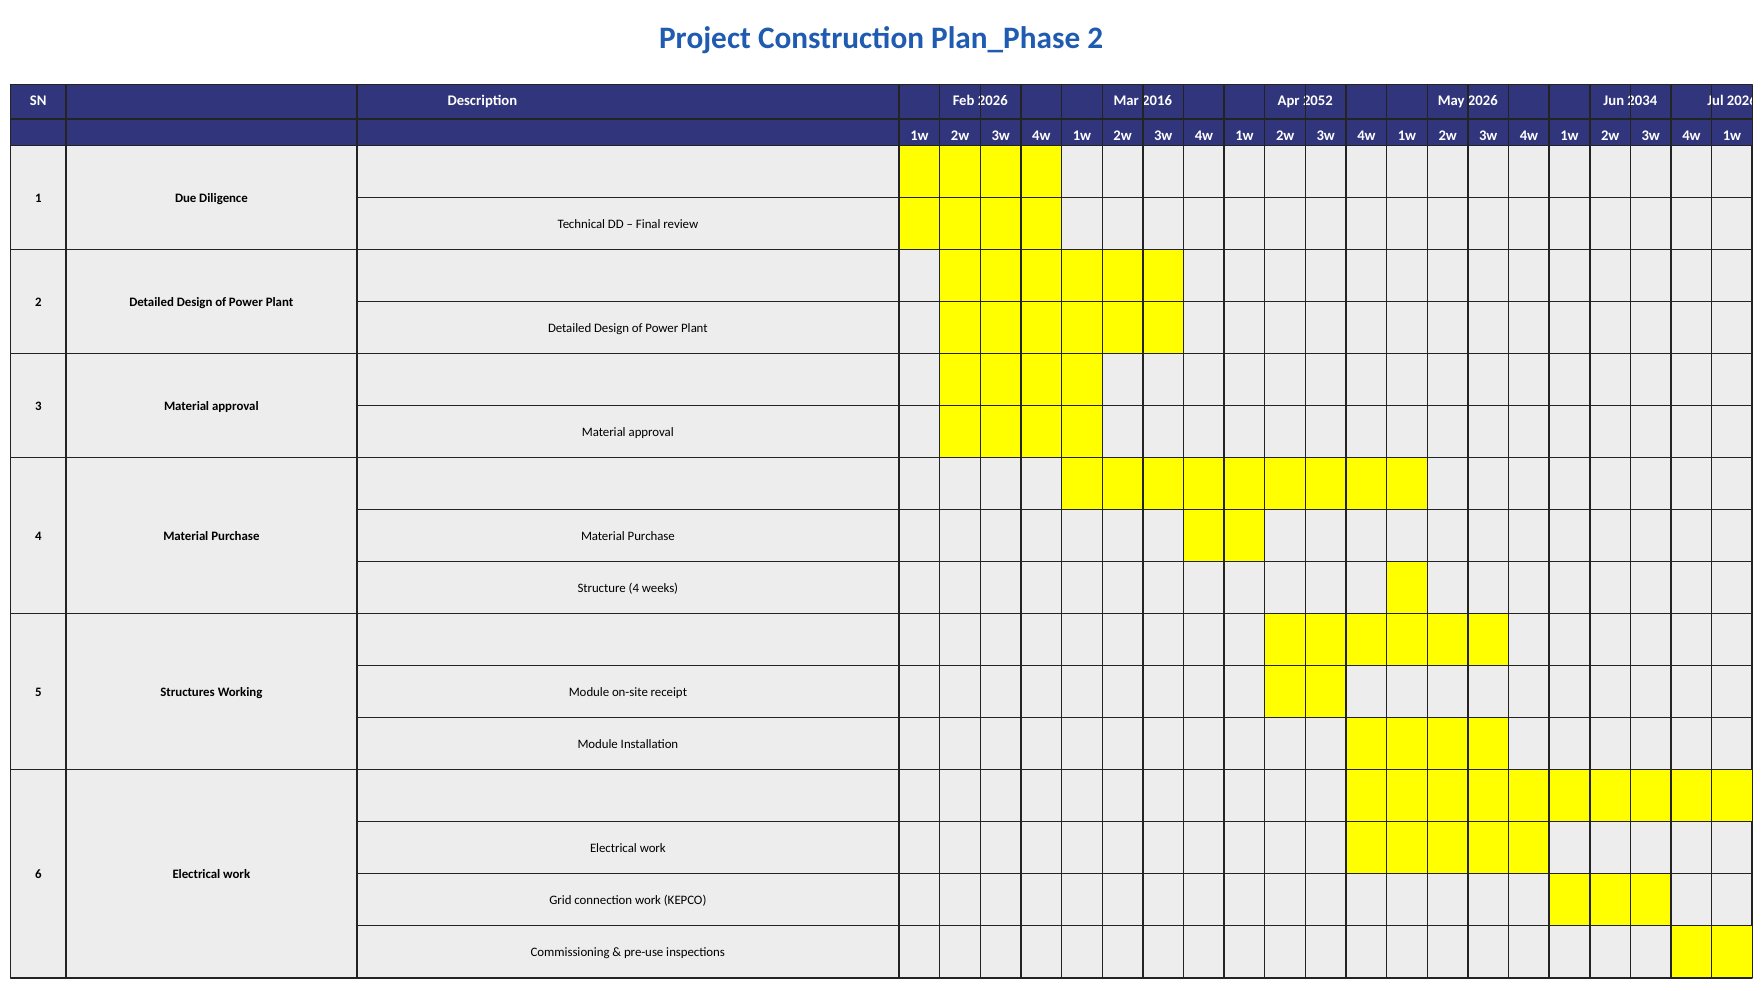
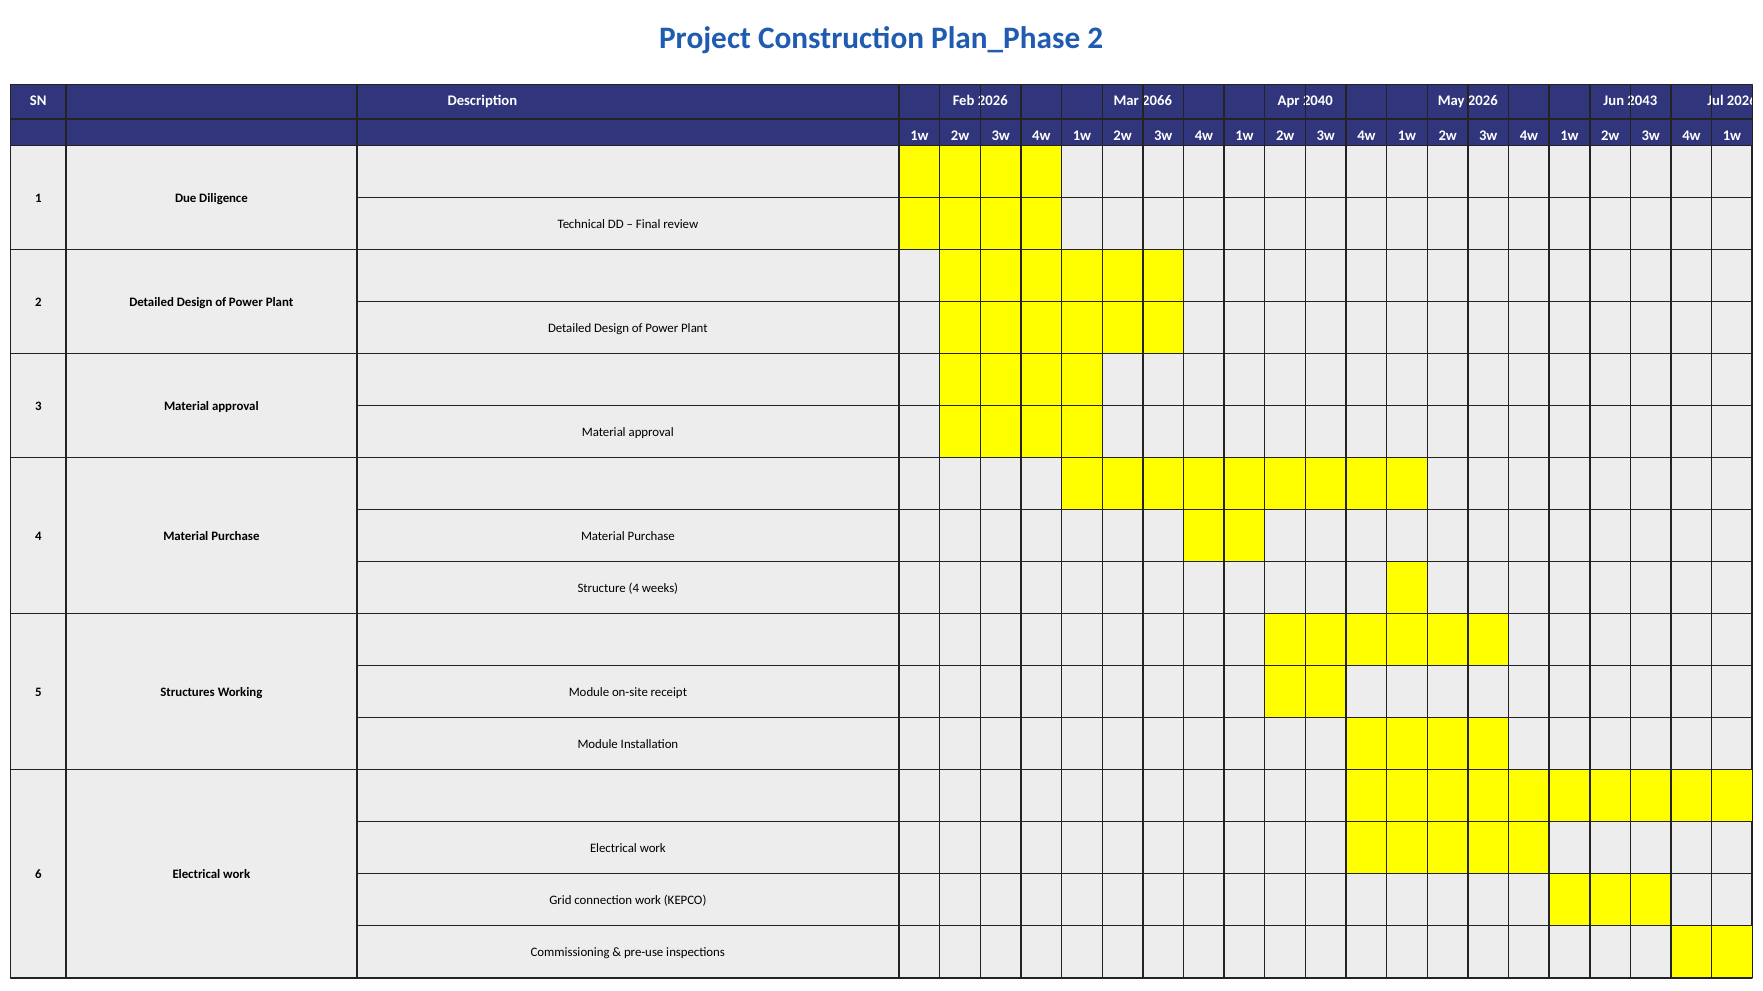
2016: 2016 -> 2066
2052: 2052 -> 2040
2034: 2034 -> 2043
